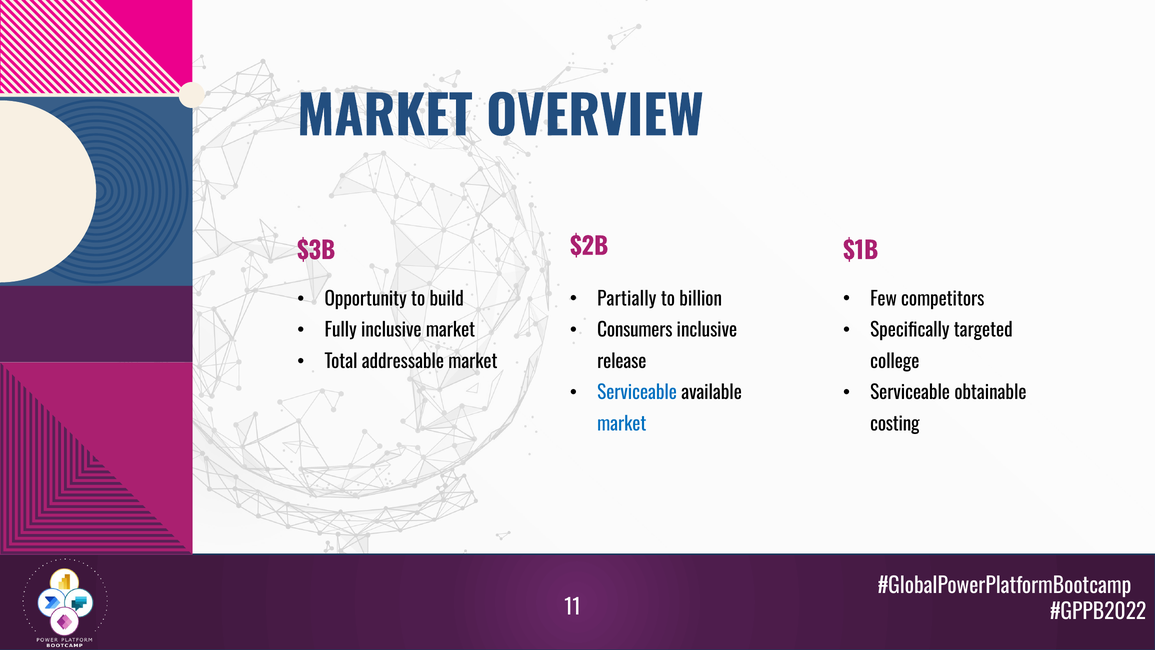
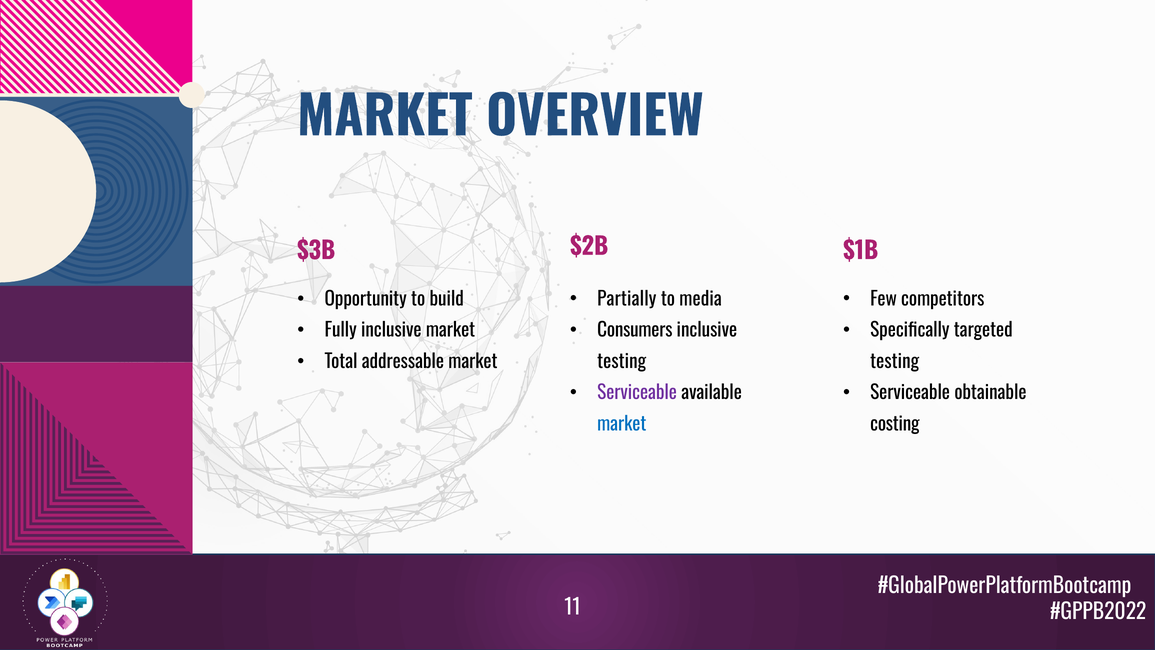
billion: billion -> media
release at (622, 362): release -> testing
college at (895, 362): college -> testing
Serviceable at (637, 393) colour: blue -> purple
